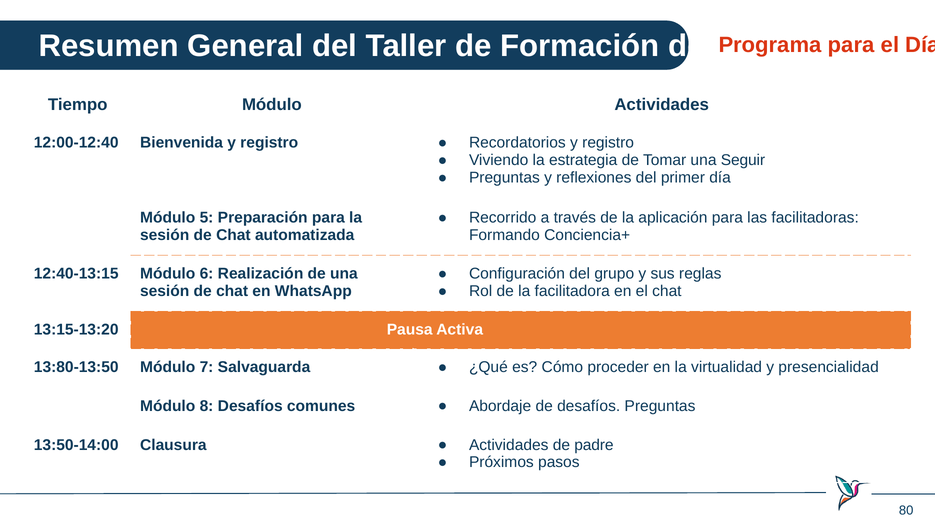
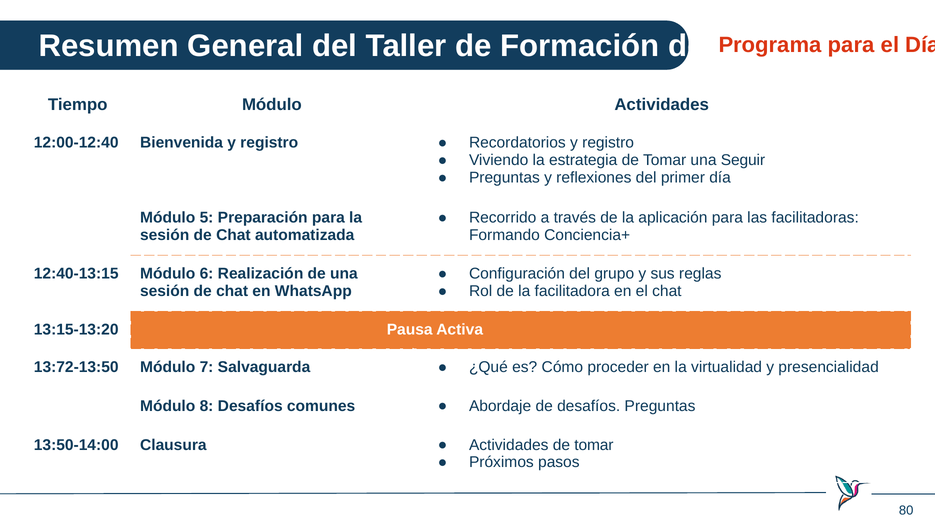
13:80-13:50: 13:80-13:50 -> 13:72-13:50
Actividades de padre: padre -> tomar
